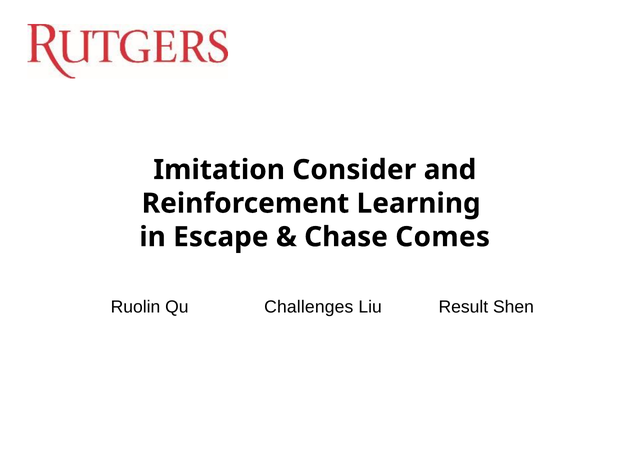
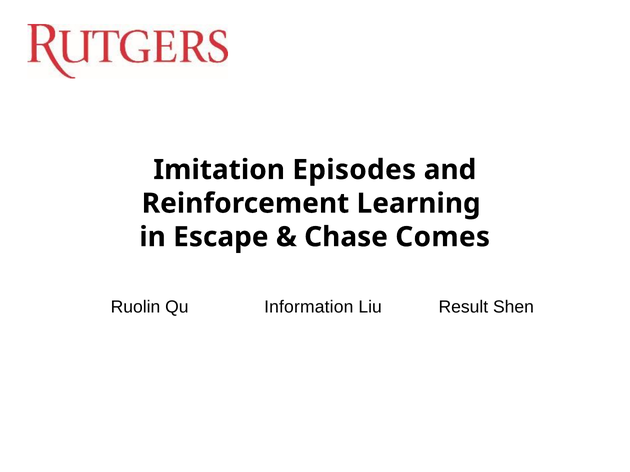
Consider: Consider -> Episodes
Challenges: Challenges -> Information
